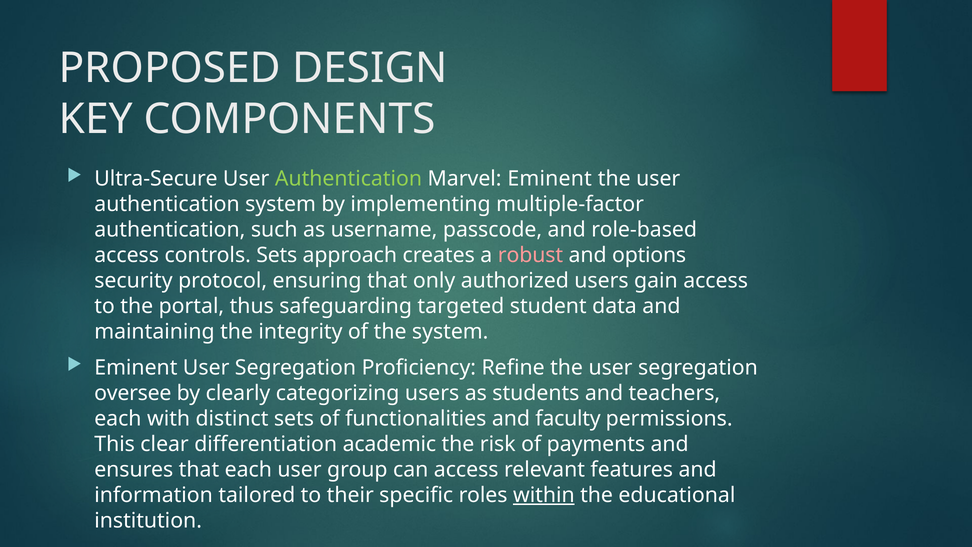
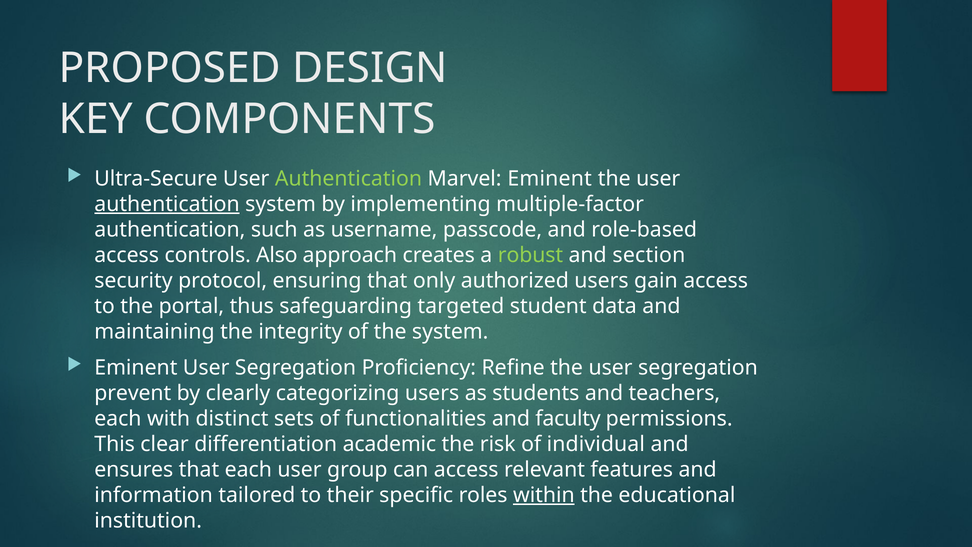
authentication at (167, 204) underline: none -> present
controls Sets: Sets -> Also
robust colour: pink -> light green
options: options -> section
oversee: oversee -> prevent
payments: payments -> individual
